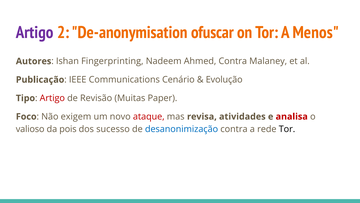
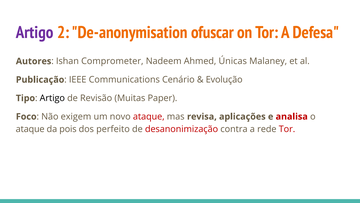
Menos: Menos -> Defesa
Fingerprinting: Fingerprinting -> Comprometer
Ahmed Contra: Contra -> Únicas
Artigo at (52, 98) colour: red -> black
atividades: atividades -> aplicações
valioso at (30, 129): valioso -> ataque
sucesso: sucesso -> perfeito
desanonimização colour: blue -> red
Tor at (287, 129) colour: black -> red
